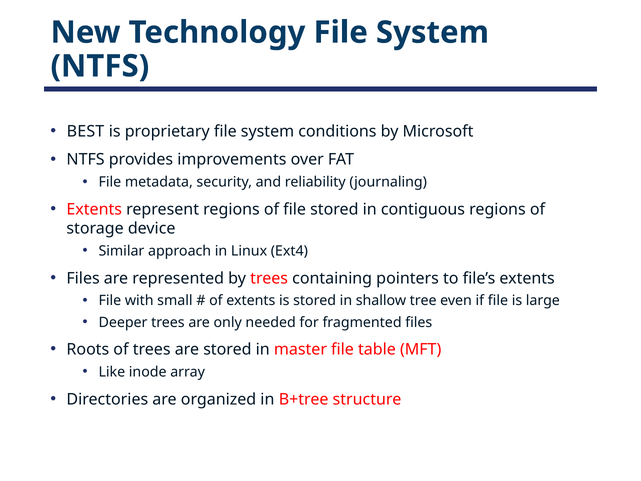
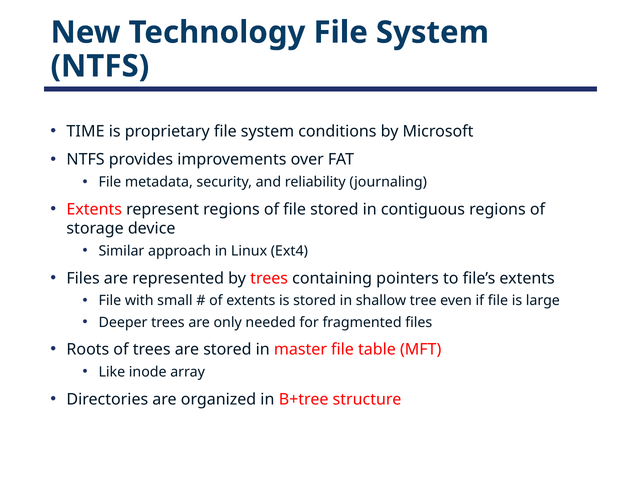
BEST: BEST -> TIME
